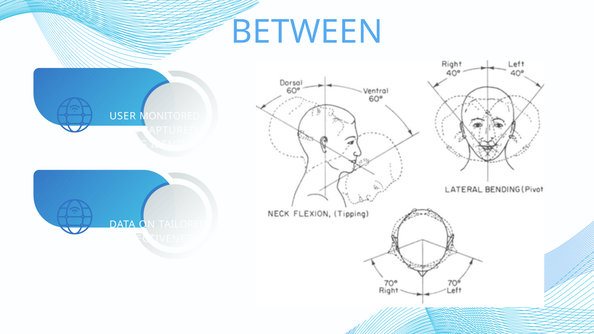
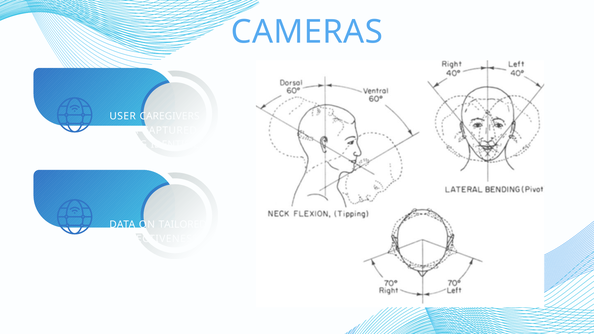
BETWEEN: BETWEEN -> CAMERAS
MONITORED: MONITORED -> CAREGIVERS
